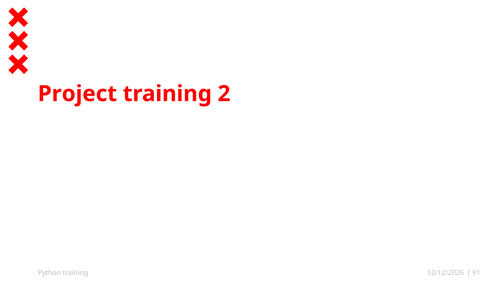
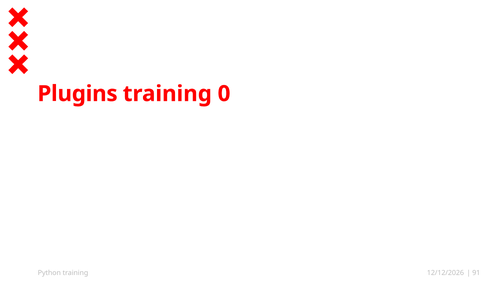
Project: Project -> Plugins
2: 2 -> 0
